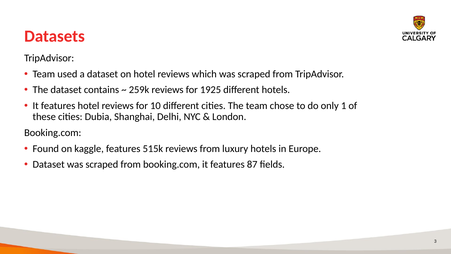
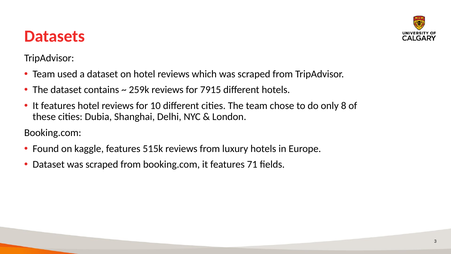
1925: 1925 -> 7915
1: 1 -> 8
87: 87 -> 71
